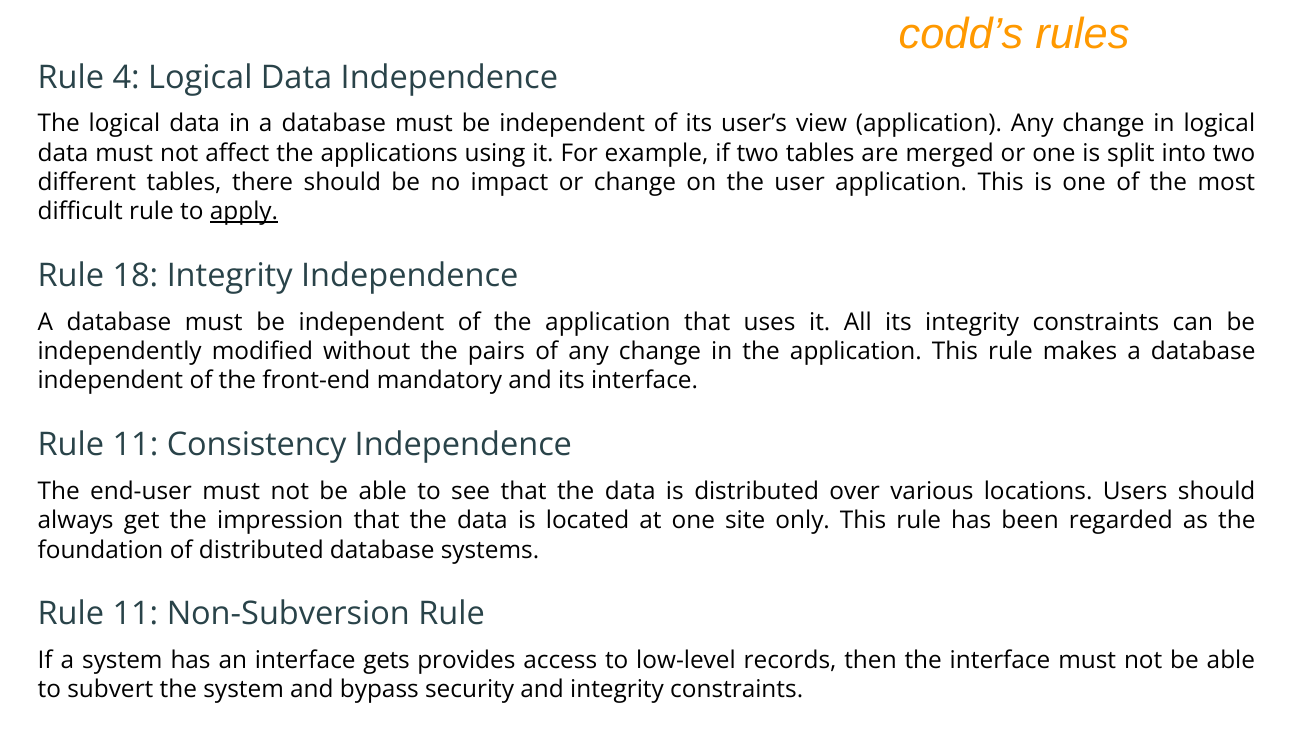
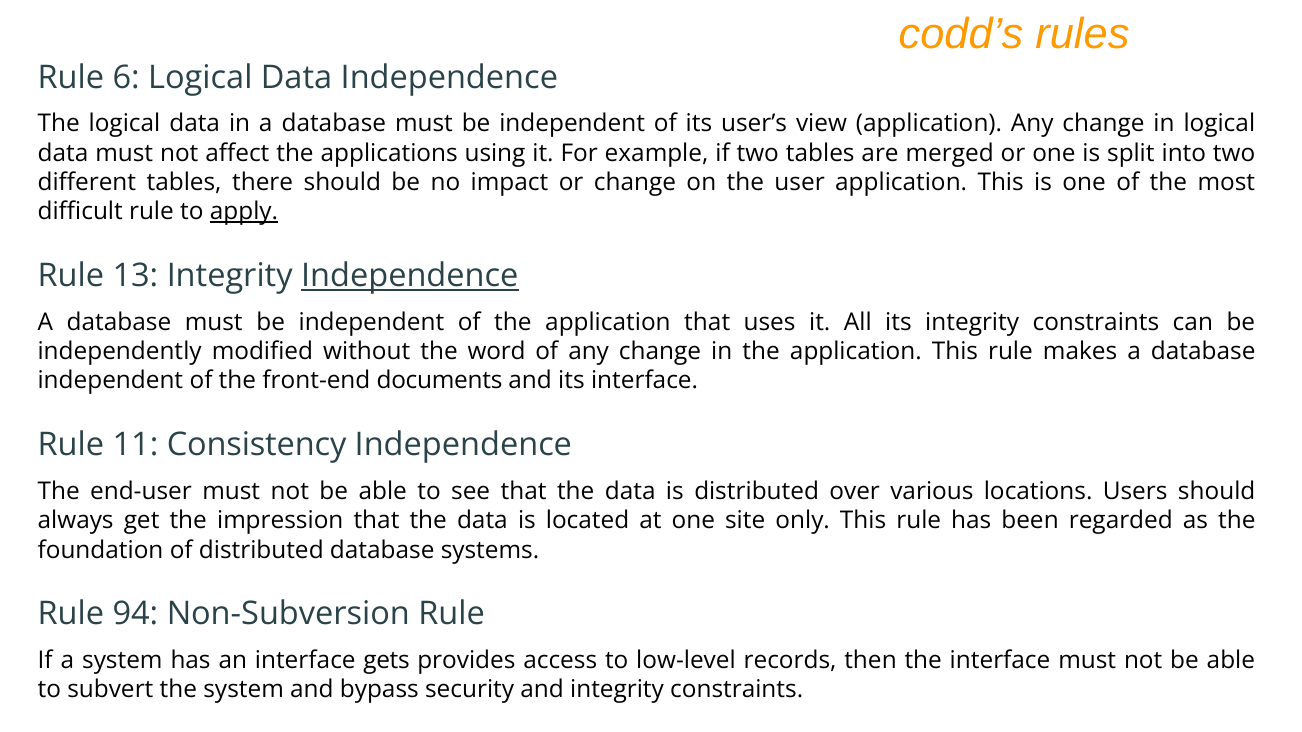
4: 4 -> 6
18: 18 -> 13
Independence at (410, 276) underline: none -> present
pairs: pairs -> word
mandatory: mandatory -> documents
11 at (135, 614): 11 -> 94
